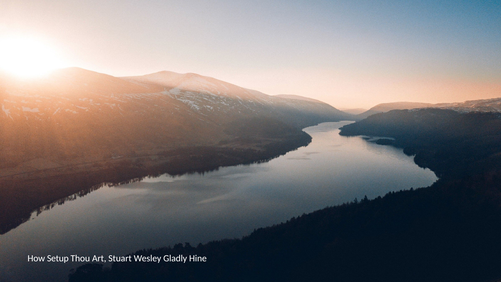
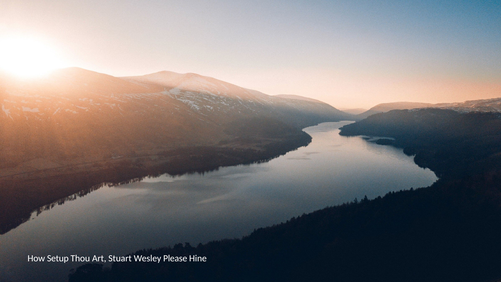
Gladly: Gladly -> Please
